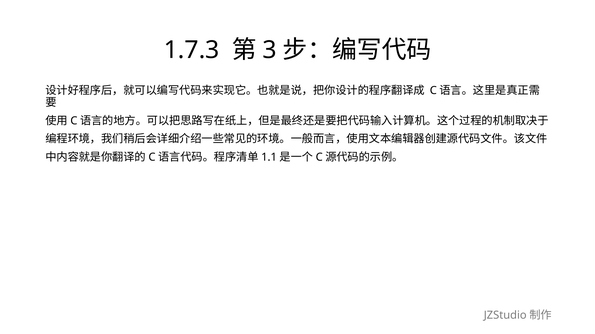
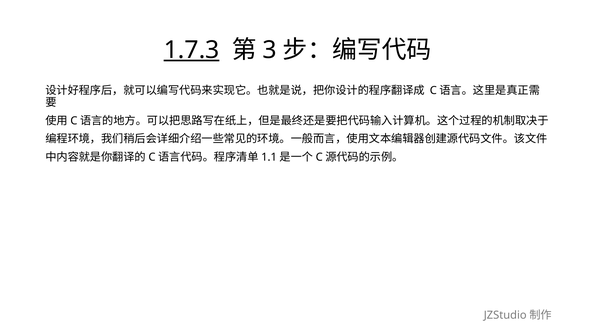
1.7.3 underline: none -> present
